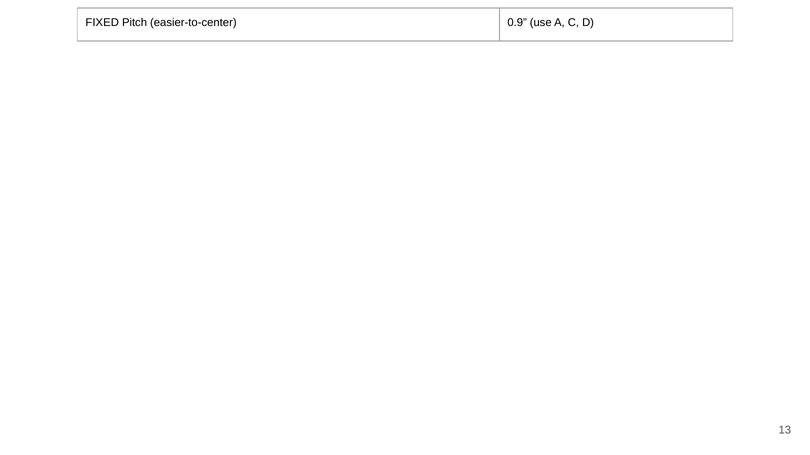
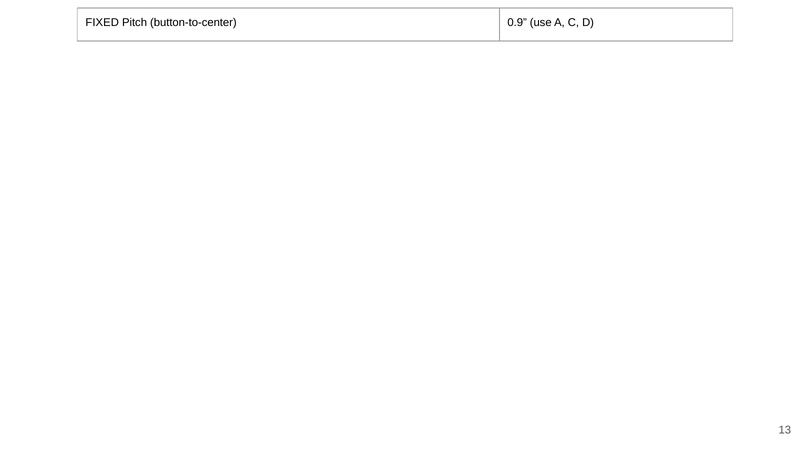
easier-to-center: easier-to-center -> button-to-center
